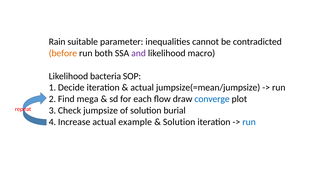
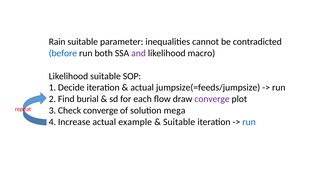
before colour: orange -> blue
Likelihood bacteria: bacteria -> suitable
jumpsize(=mean/jumpsize: jumpsize(=mean/jumpsize -> jumpsize(=feeds/jumpsize
mega: mega -> burial
converge at (212, 99) colour: blue -> purple
jumpsize at (101, 110): jumpsize -> converge
burial: burial -> mega
Solution at (179, 122): Solution -> Suitable
